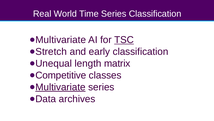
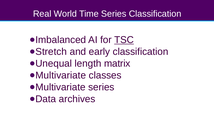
Multivariate at (61, 40): Multivariate -> Imbalanced
Competitive at (61, 75): Competitive -> Multivariate
Multivariate at (60, 87) underline: present -> none
